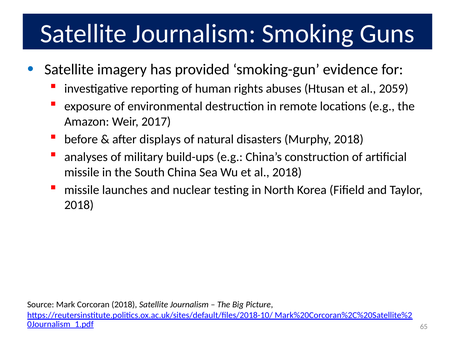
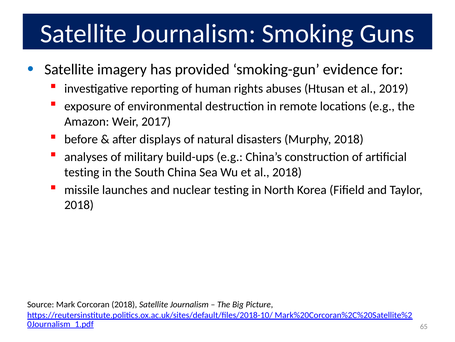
2059: 2059 -> 2019
missile at (82, 172): missile -> testing
